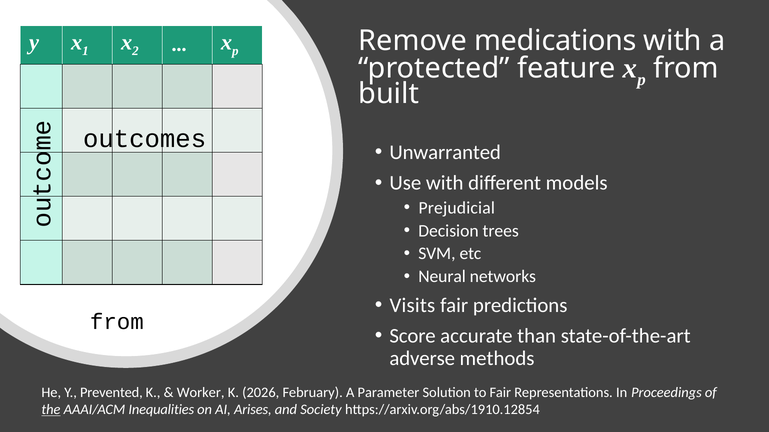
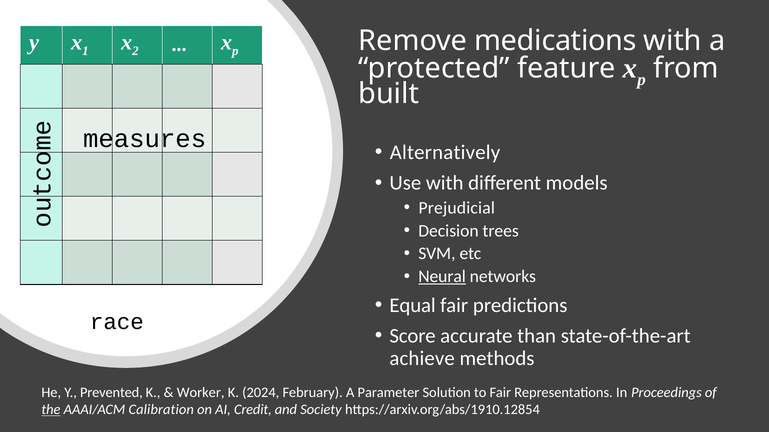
outcomes: outcomes -> measures
Unwarranted: Unwarranted -> Alternatively
Neural underline: none -> present
Visits: Visits -> Equal
from at (117, 322): from -> race
adverse: adverse -> achieve
2026: 2026 -> 2024
Inequalities: Inequalities -> Calibration
Arises: Arises -> Credit
